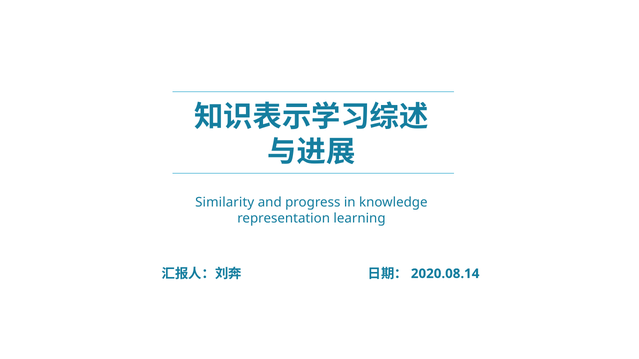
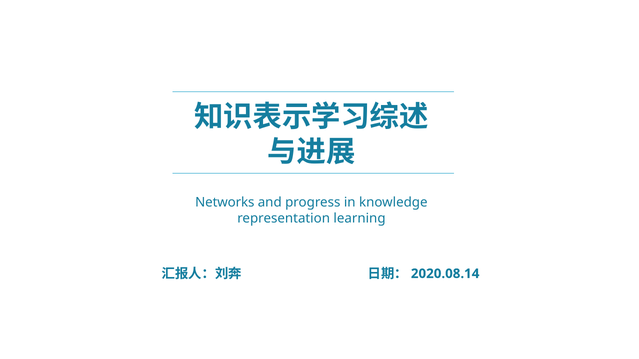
Similarity: Similarity -> Networks
